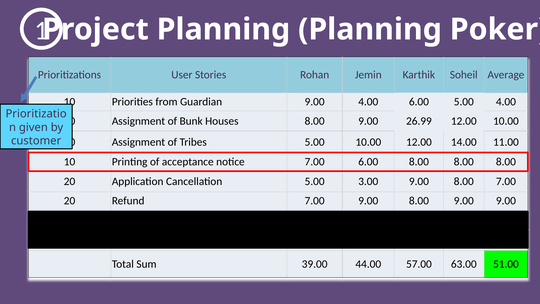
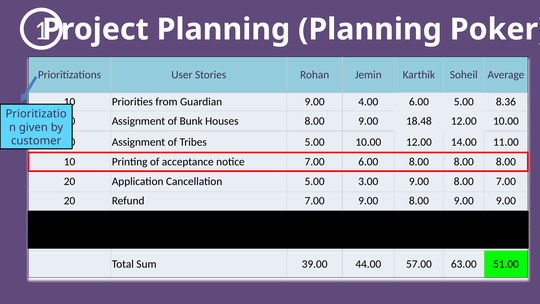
6.00 5.00 4.00: 4.00 -> 8.36
26.99: 26.99 -> 18.48
